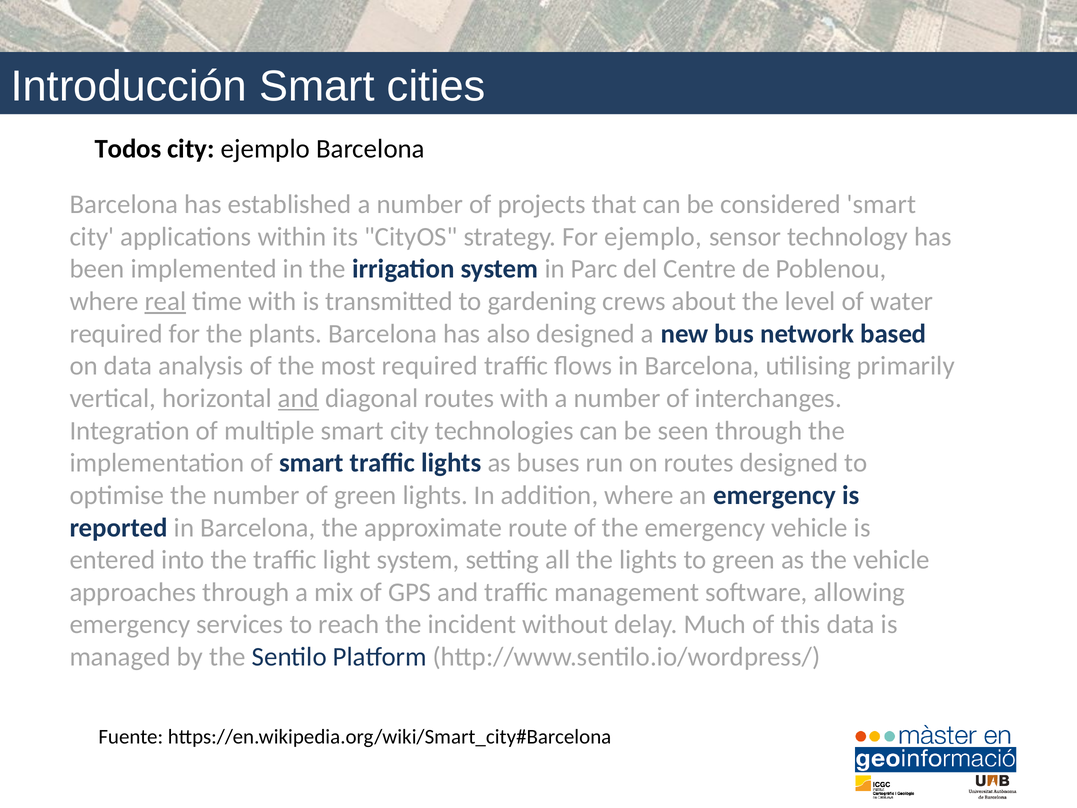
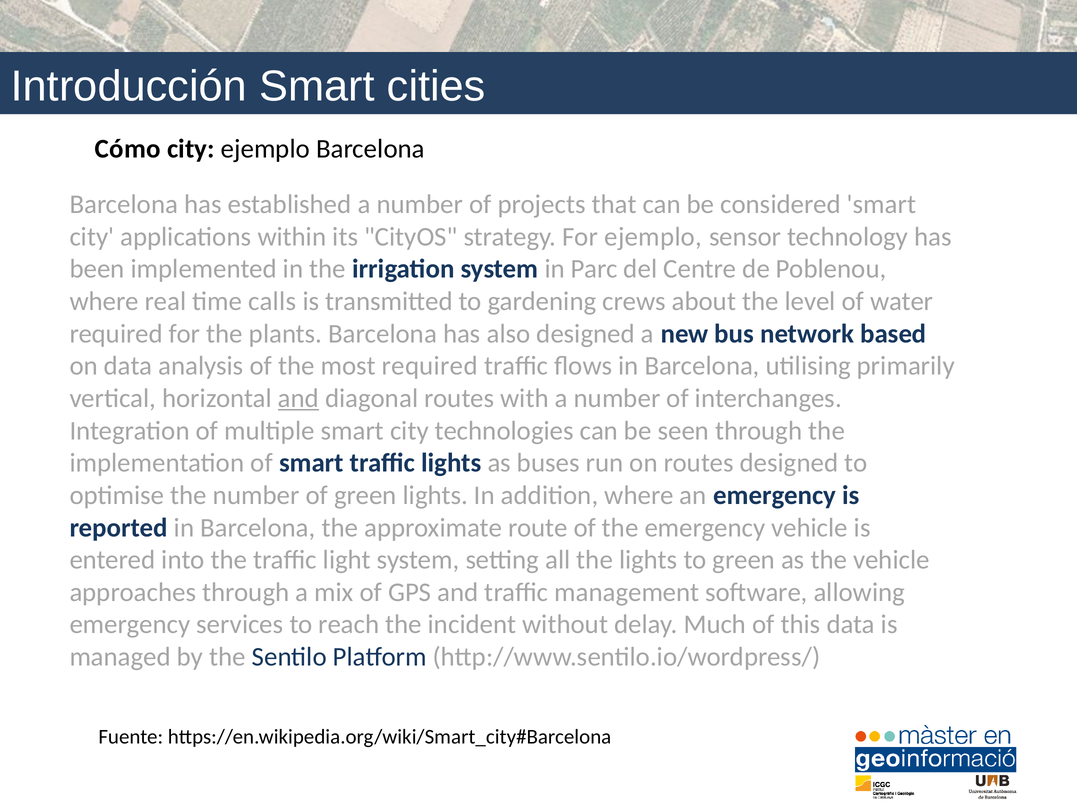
Todos: Todos -> Cómo
real underline: present -> none
time with: with -> calls
